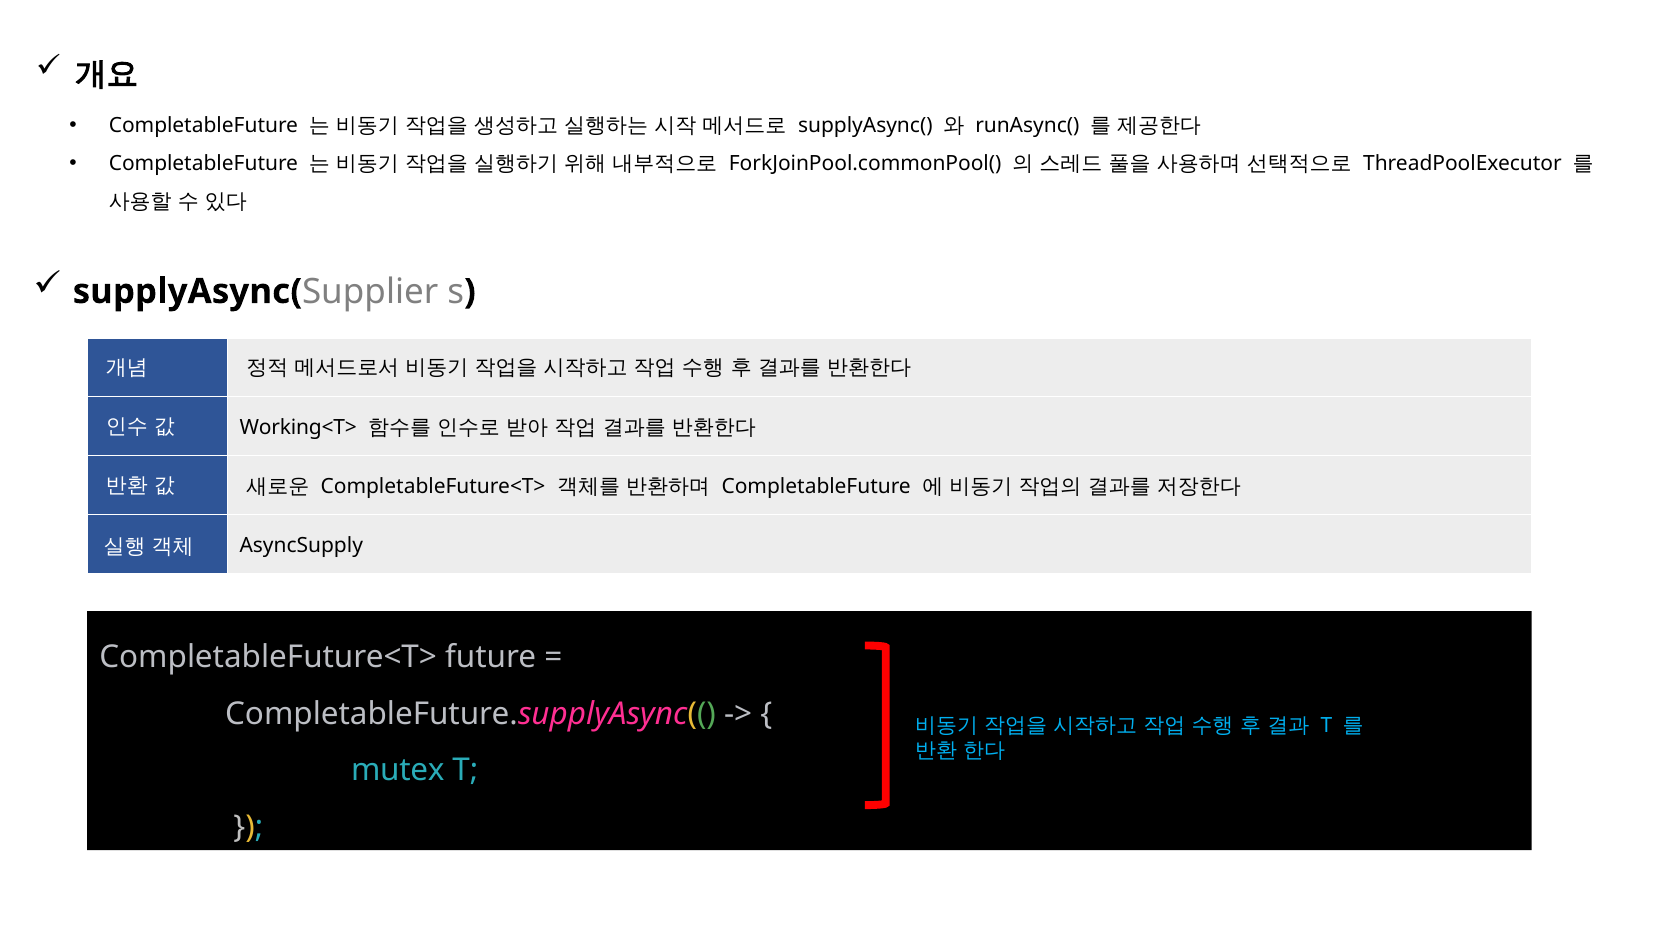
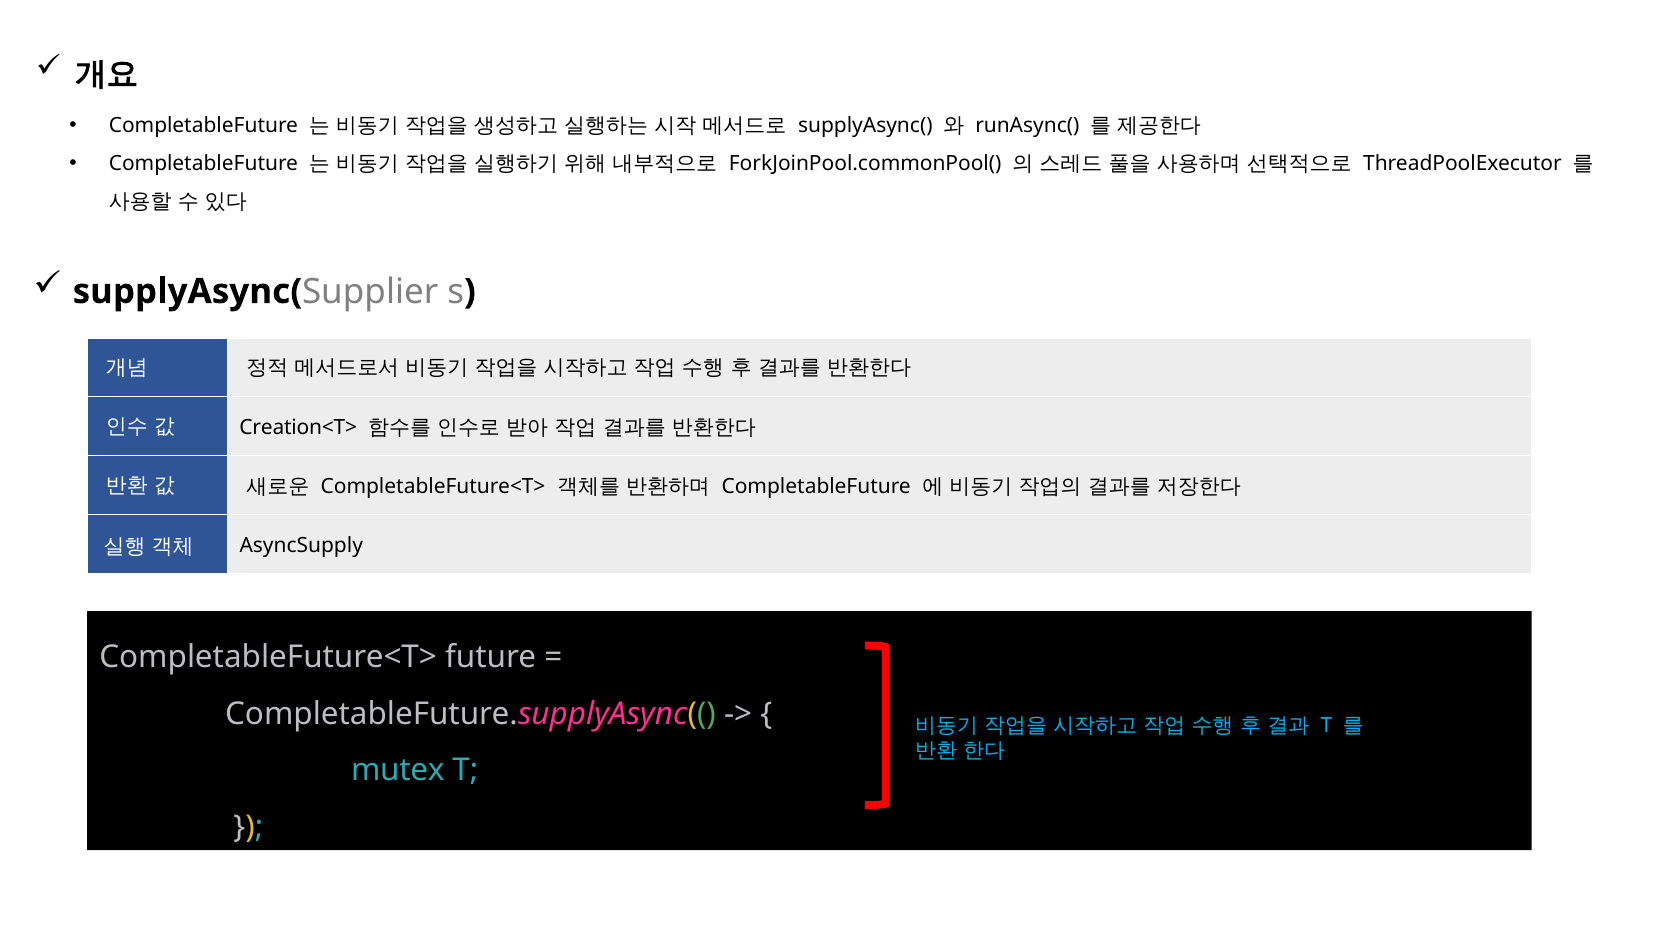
Working<T>: Working<T> -> Creation<T>
